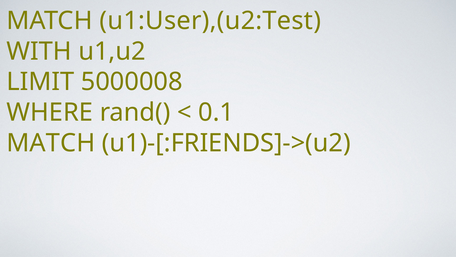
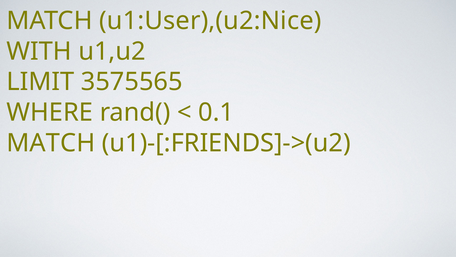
u1:User),(u2:Test: u1:User),(u2:Test -> u1:User),(u2:Nice
5000008: 5000008 -> 3575565
